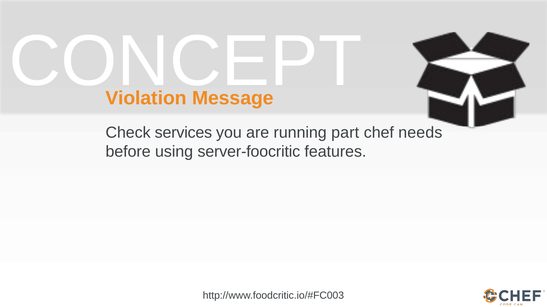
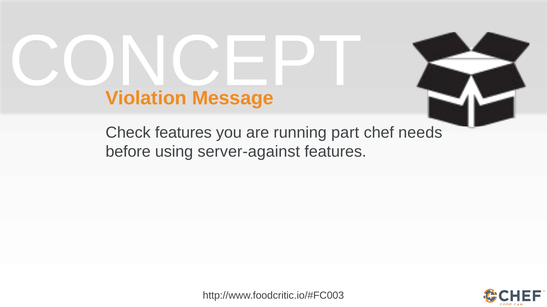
Check services: services -> features
server-foocritic: server-foocritic -> server-against
